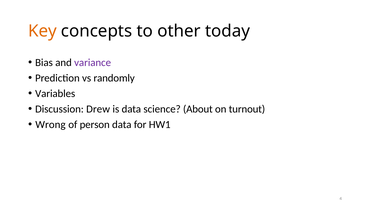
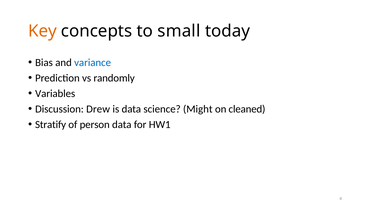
other: other -> small
variance colour: purple -> blue
About: About -> Might
turnout: turnout -> cleaned
Wrong: Wrong -> Stratify
